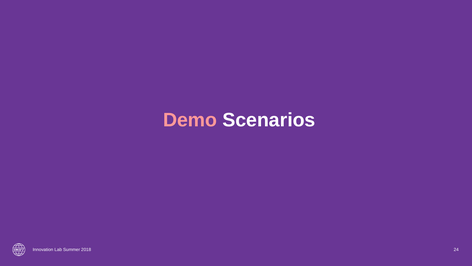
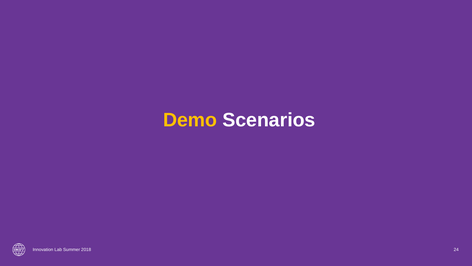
Demo colour: pink -> yellow
